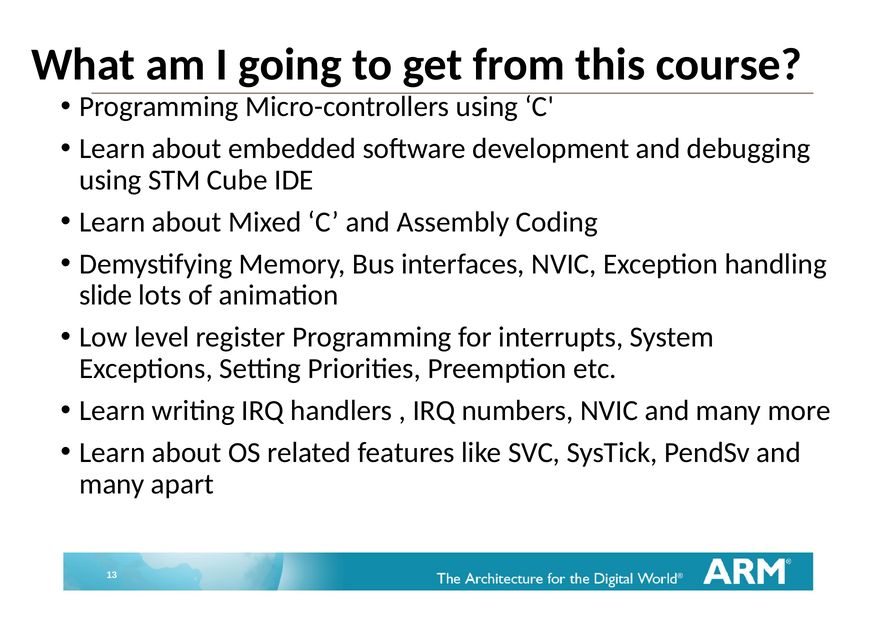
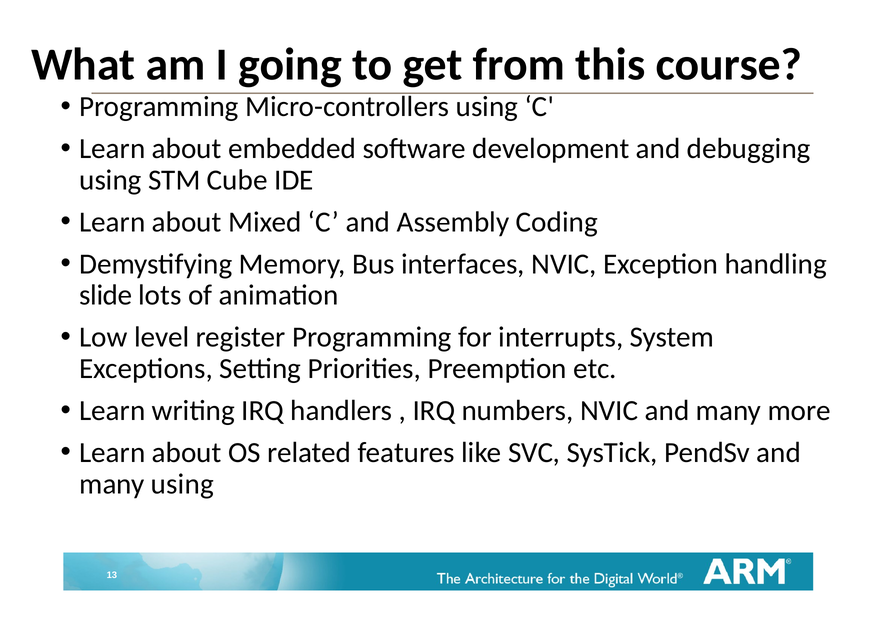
many apart: apart -> using
